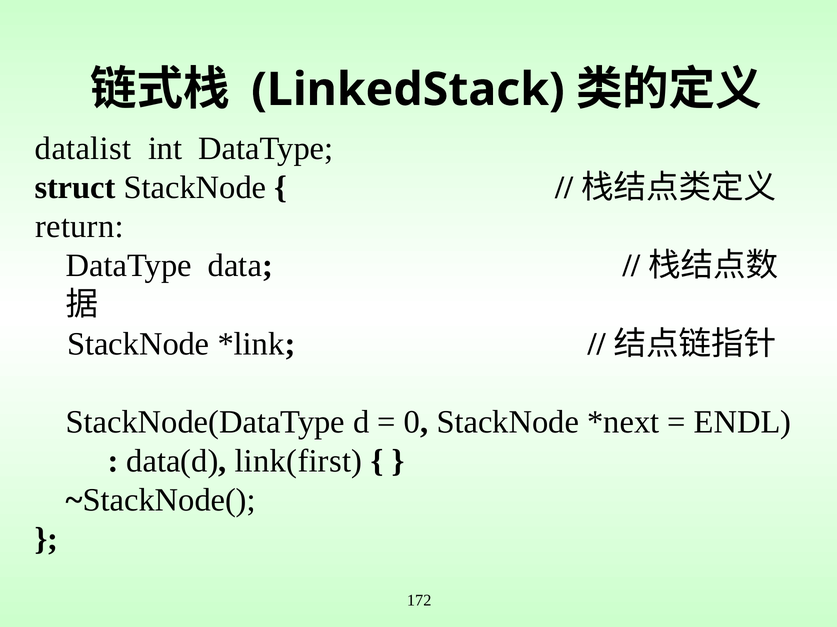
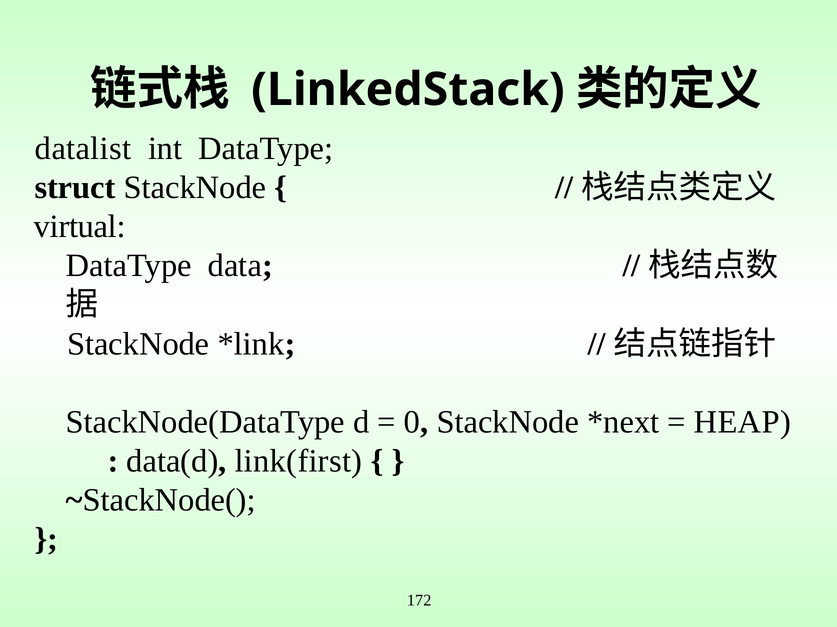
return: return -> virtual
ENDL: ENDL -> HEAP
